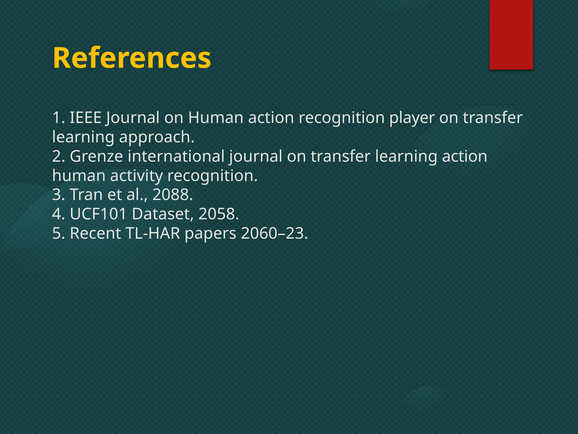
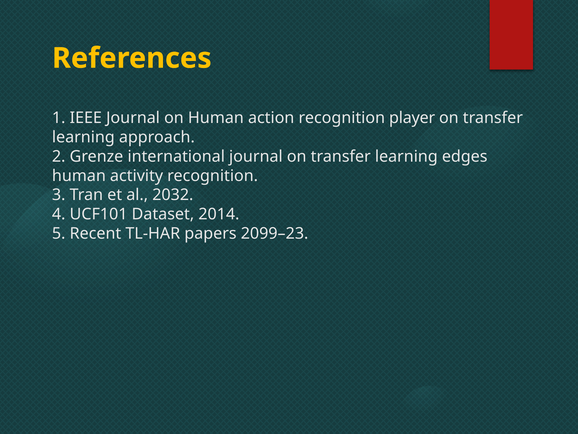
learning action: action -> edges
2088: 2088 -> 2032
2058: 2058 -> 2014
2060–23: 2060–23 -> 2099–23
